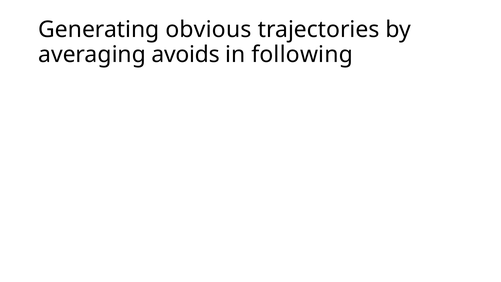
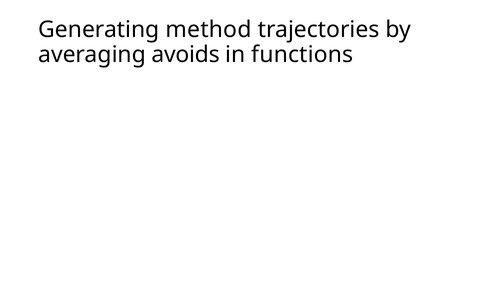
obvious: obvious -> method
following: following -> functions
